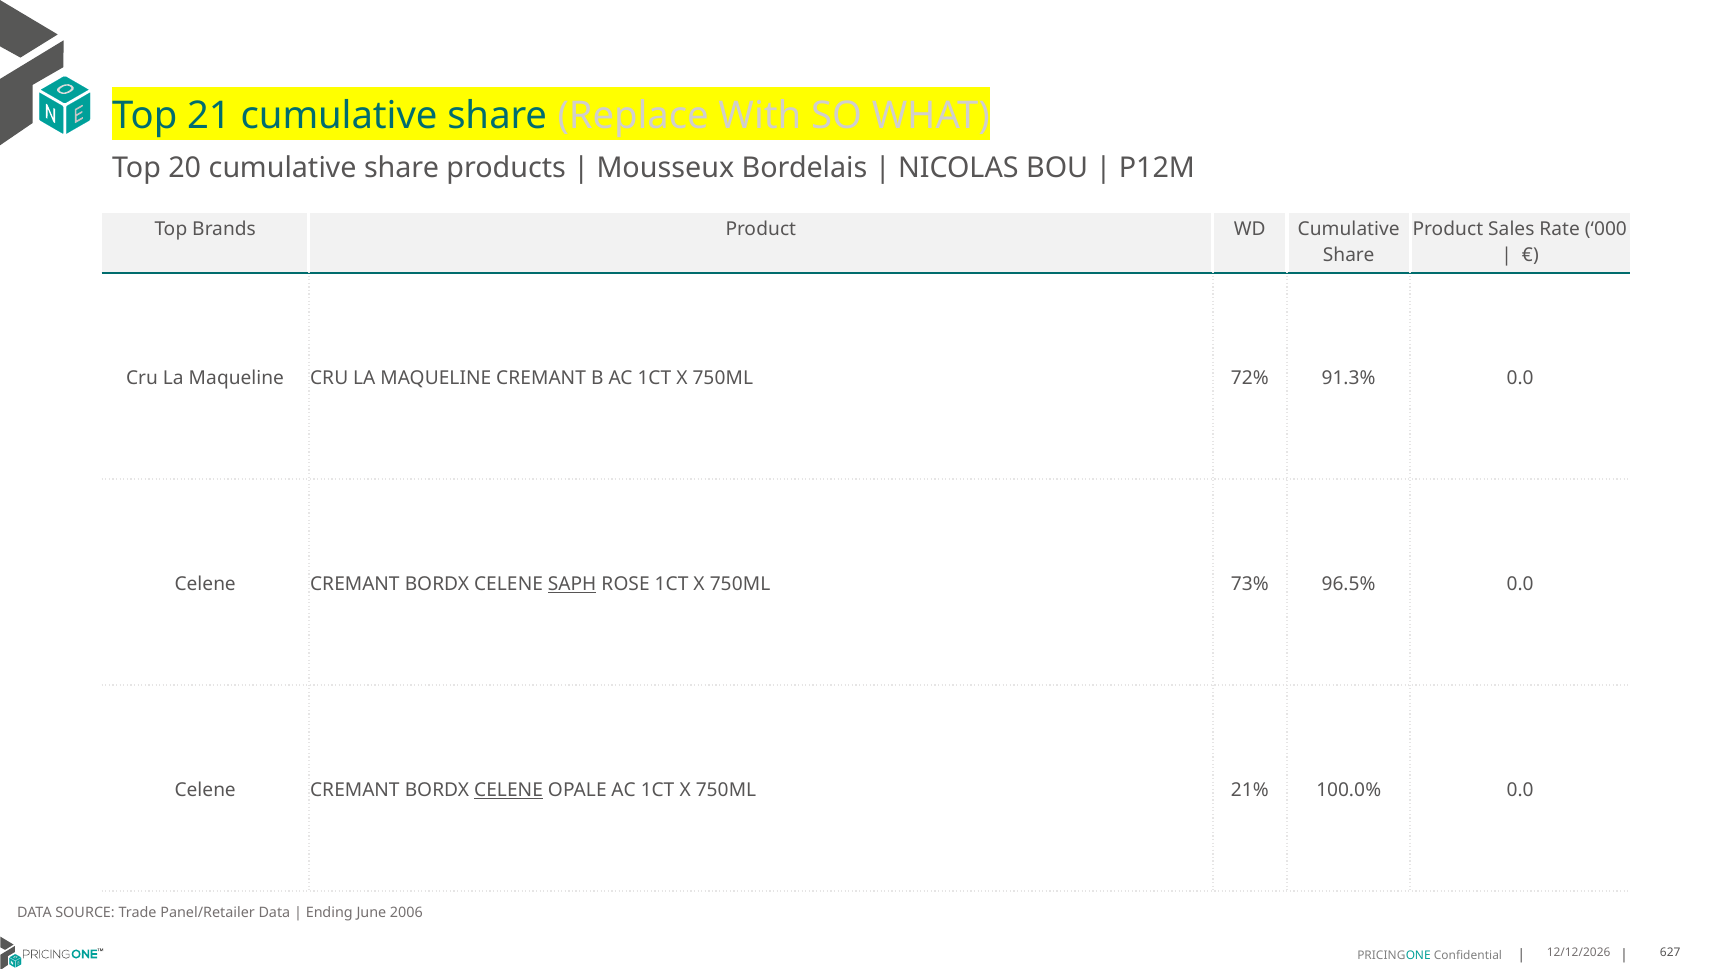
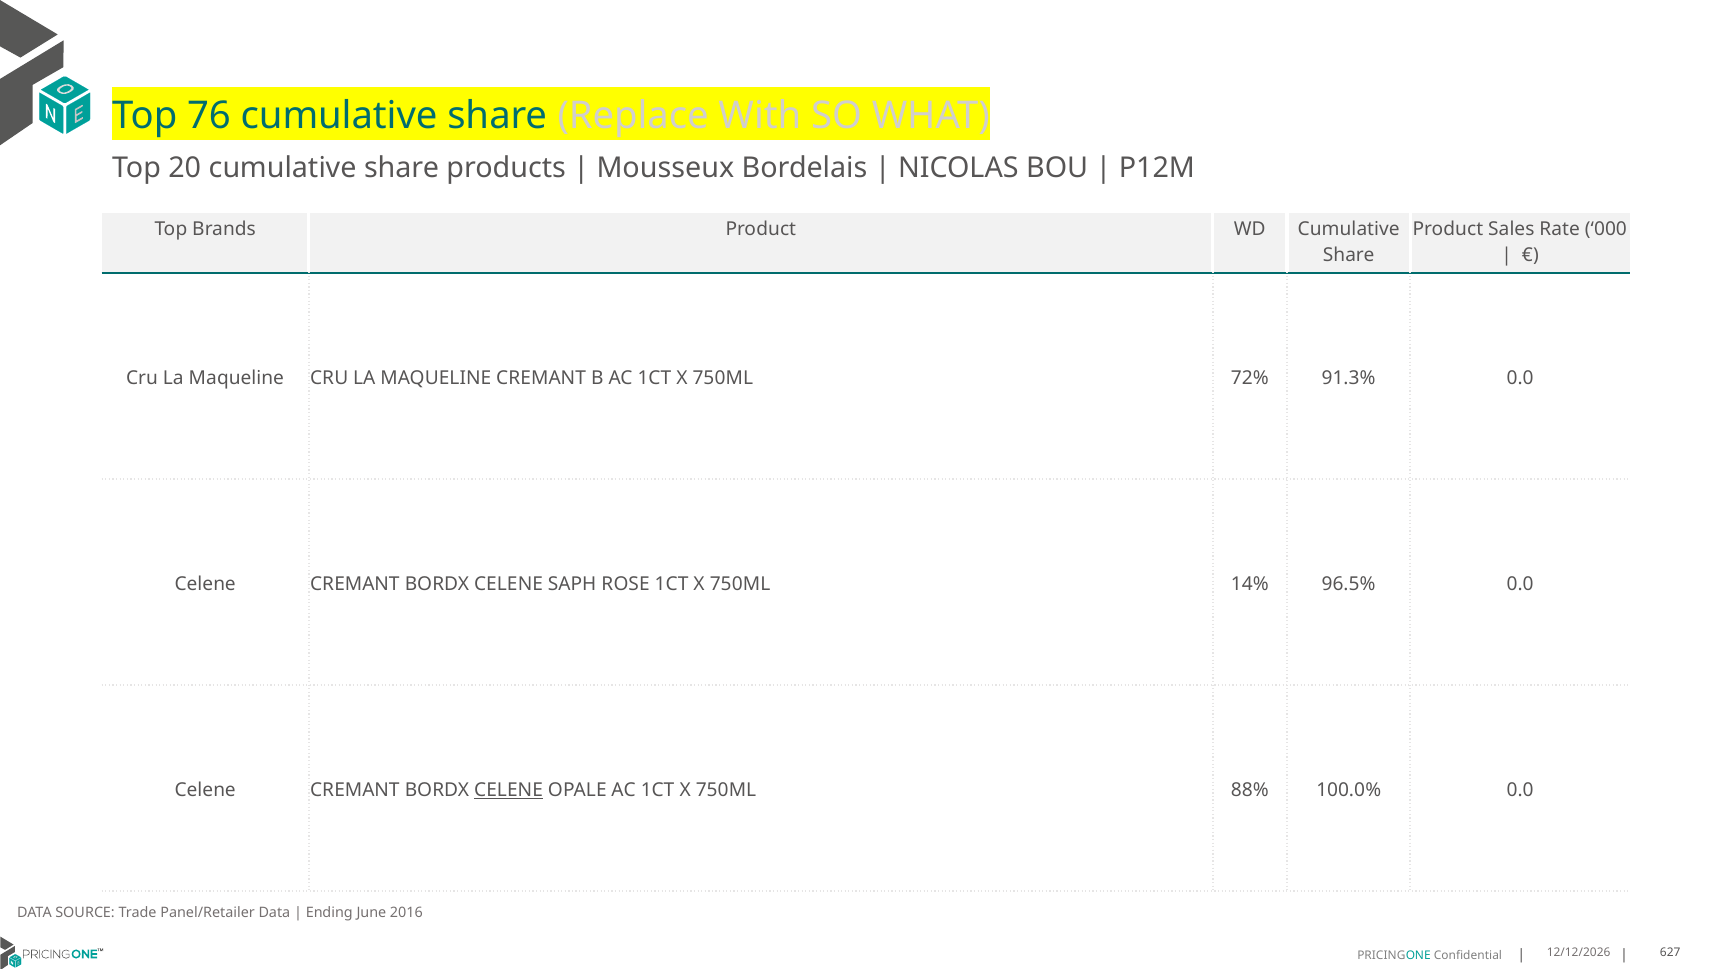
21: 21 -> 76
SAPH underline: present -> none
73%: 73% -> 14%
21%: 21% -> 88%
2006: 2006 -> 2016
